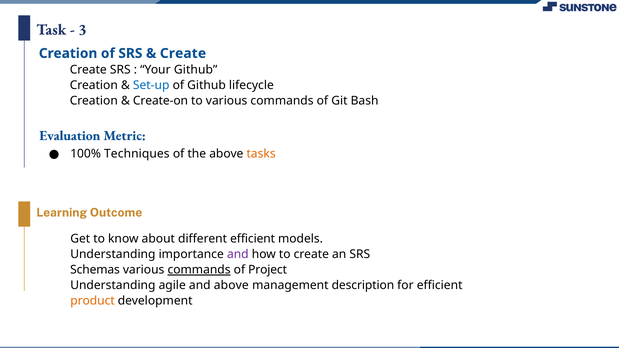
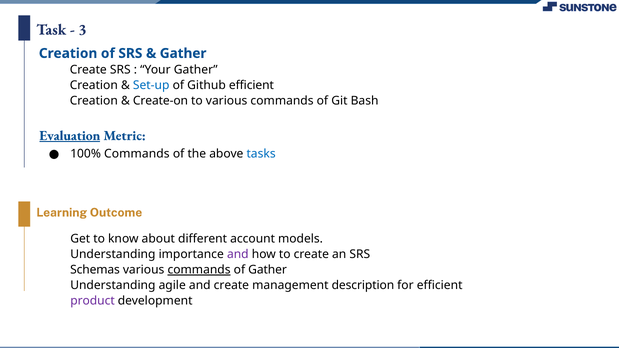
Create at (183, 53): Create -> Gather
Your Github: Github -> Gather
Github lifecycle: lifecycle -> efficient
Evaluation underline: none -> present
100% Techniques: Techniques -> Commands
tasks colour: orange -> blue
different efficient: efficient -> account
of Project: Project -> Gather
and above: above -> create
product colour: orange -> purple
